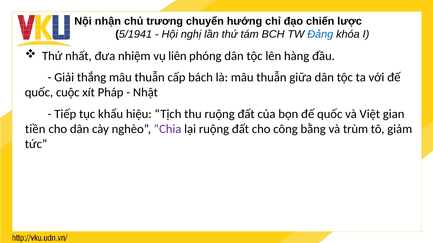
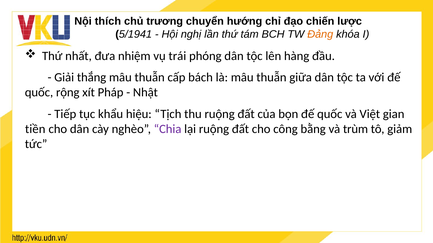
nhận: nhận -> thích
Đảng colour: blue -> orange
liên: liên -> trái
cuộc: cuộc -> rộng
